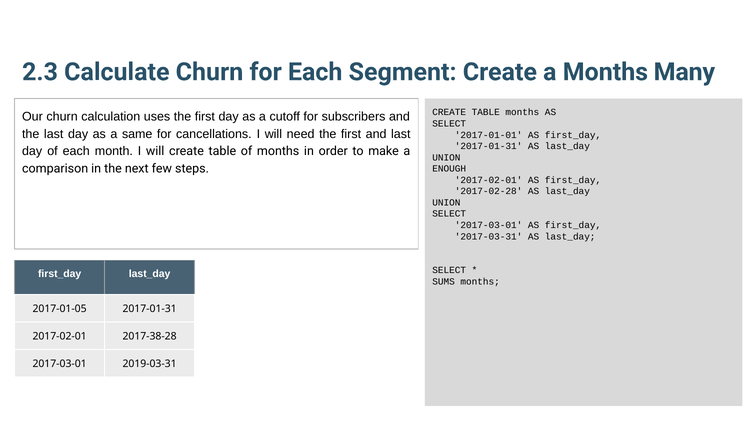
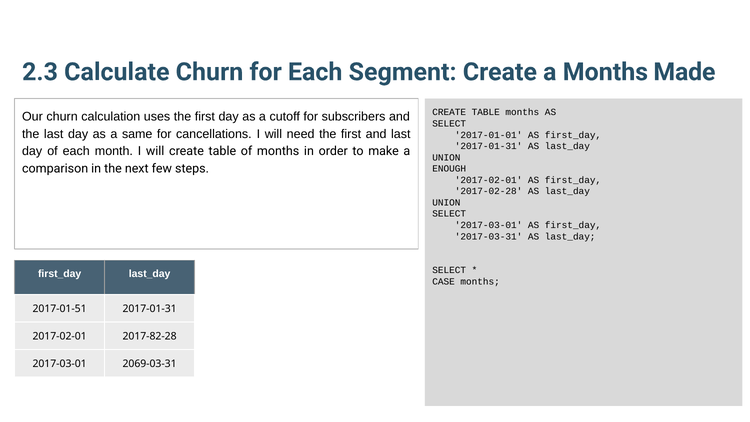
Many: Many -> Made
SUMS: SUMS -> CASE
2017-01-05: 2017-01-05 -> 2017-01-51
2017-38-28: 2017-38-28 -> 2017-82-28
2019-03-31: 2019-03-31 -> 2069-03-31
